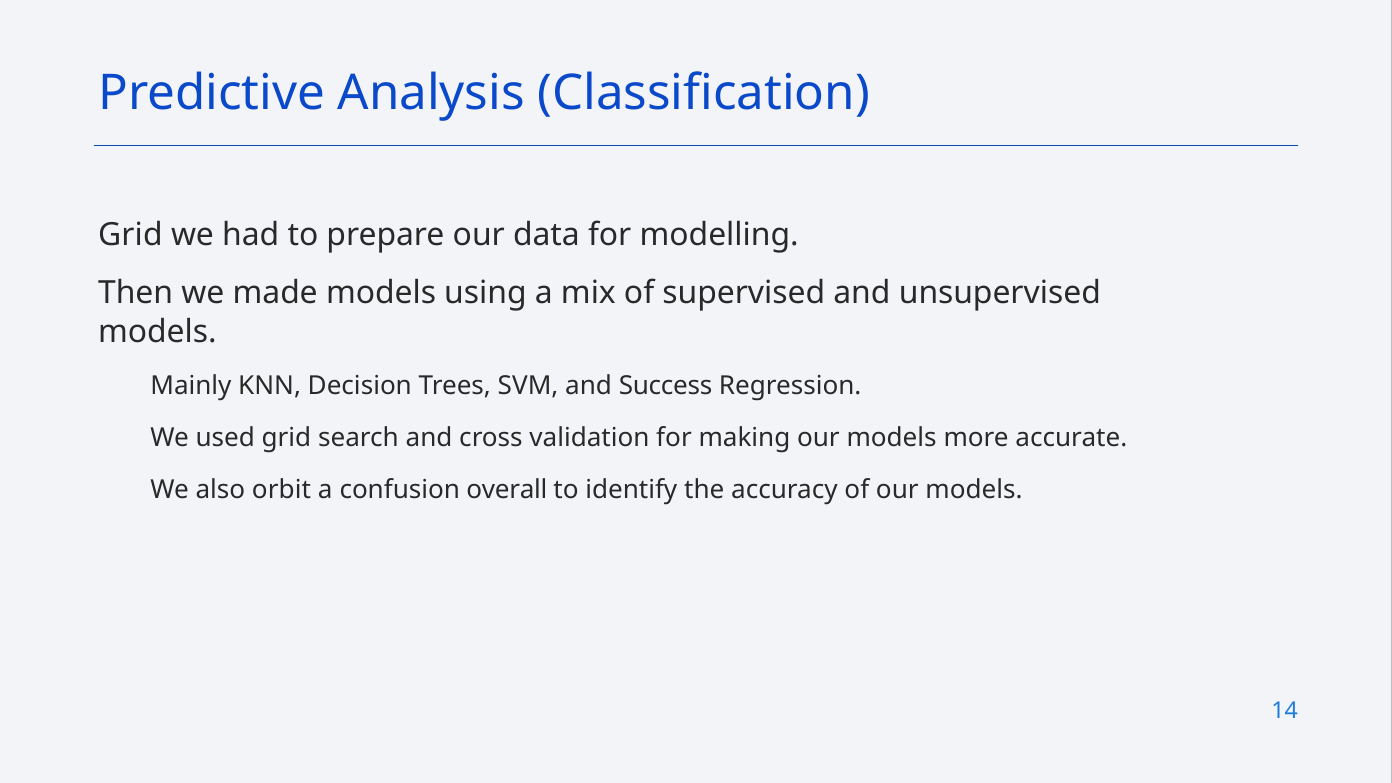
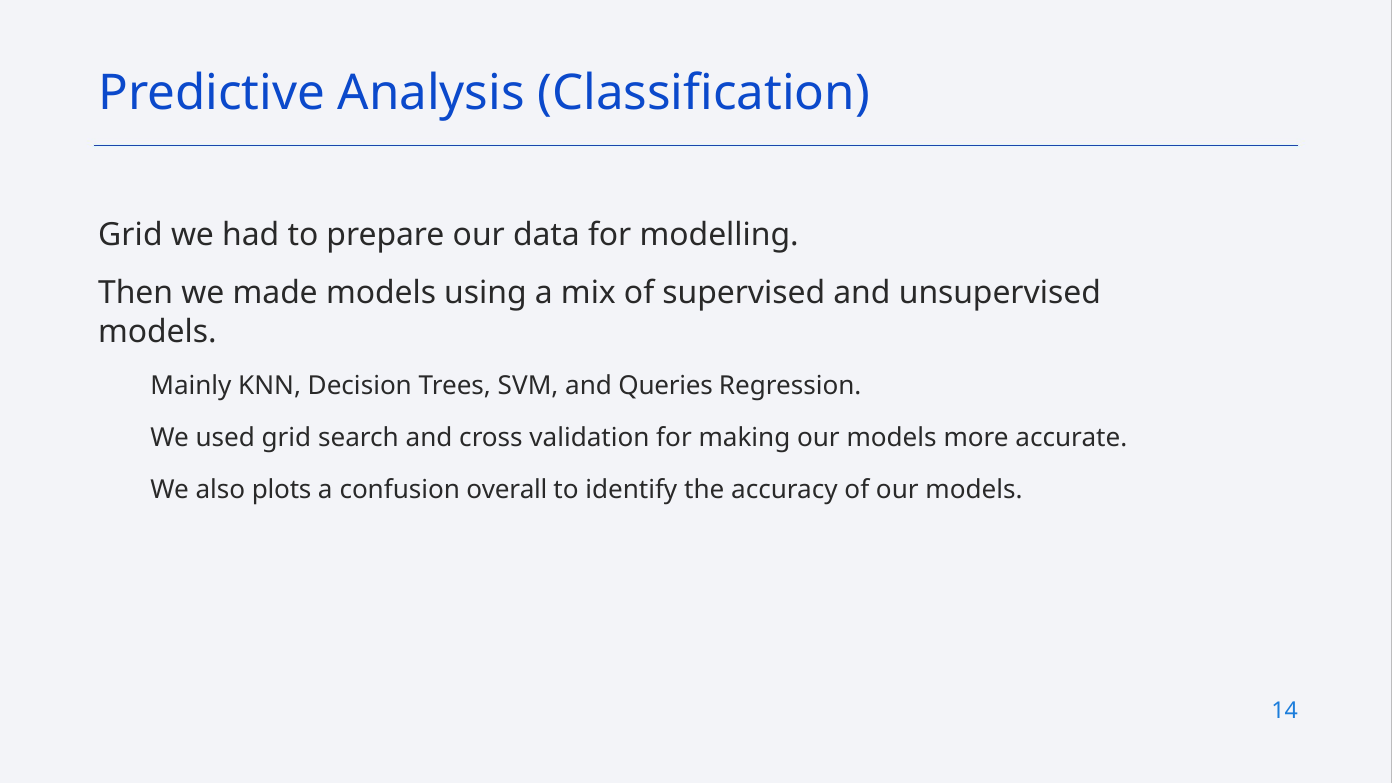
Success: Success -> Queries
orbit: orbit -> plots
